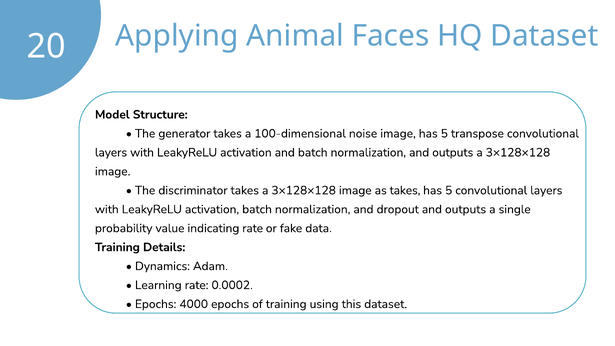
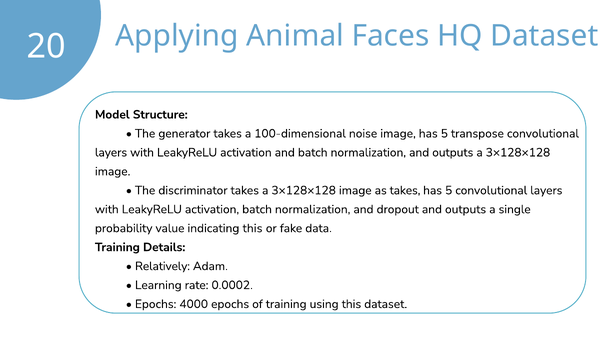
indicating rate: rate -> this
Dynamics: Dynamics -> Relatively
